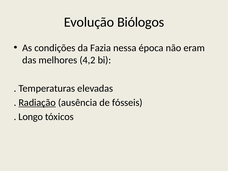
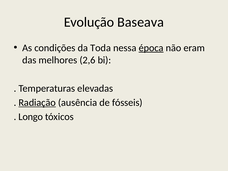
Biólogos: Biólogos -> Baseava
Fazia: Fazia -> Toda
época underline: none -> present
4,2: 4,2 -> 2,6
